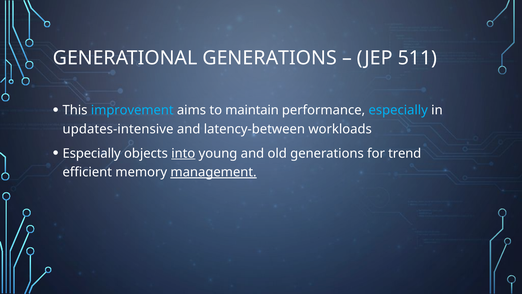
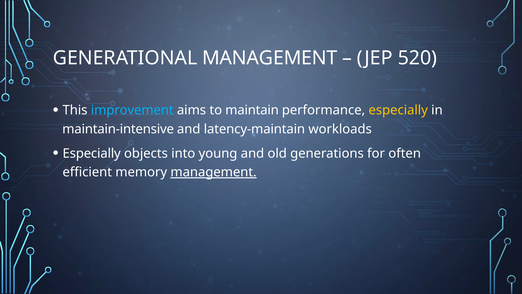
GENERATIONAL GENERATIONS: GENERATIONS -> MANAGEMENT
511: 511 -> 520
especially at (398, 110) colour: light blue -> yellow
updates-intensive: updates-intensive -> maintain-intensive
latency-between: latency-between -> latency-maintain
into underline: present -> none
trend: trend -> often
